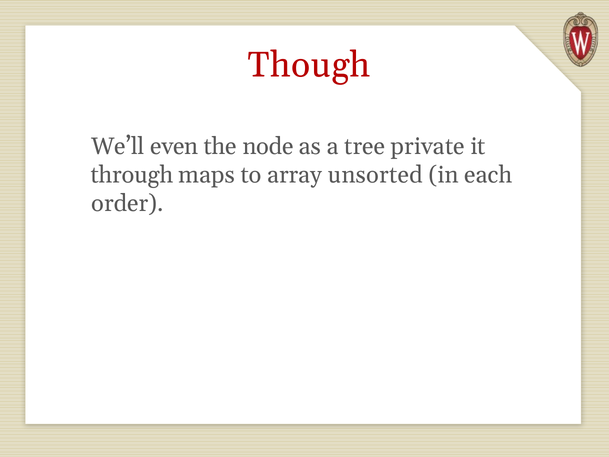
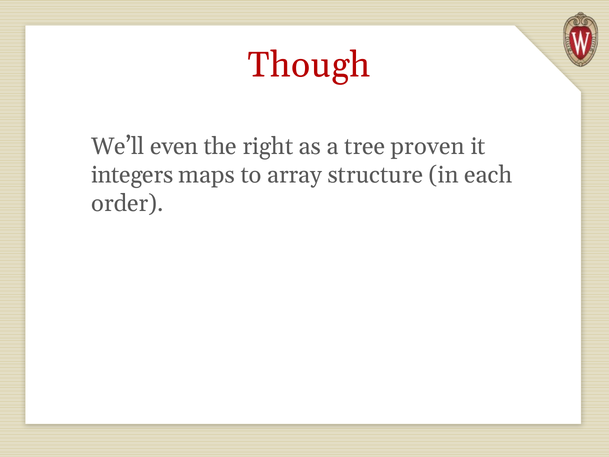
node: node -> right
private: private -> proven
through: through -> integers
unsorted: unsorted -> structure
